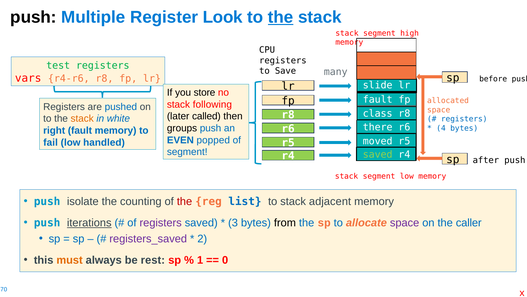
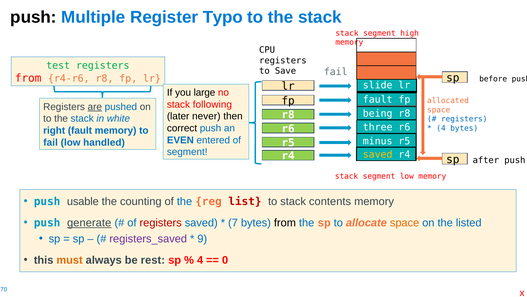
Look: Look -> Typo
the at (281, 17) underline: present -> none
Save many: many -> fail
vars at (28, 78): vars -> from
store: store -> large
are underline: none -> present
class: class -> being
called: called -> never
stack at (82, 118) colour: orange -> blue
there: there -> three
groups: groups -> correct
popped: popped -> entered
moved: moved -> minus
saved at (378, 154) colour: light green -> yellow
isolate: isolate -> usable
the at (184, 201) colour: red -> blue
list colour: blue -> red
adjacent: adjacent -> contents
iterations: iterations -> generate
registers at (161, 223) colour: purple -> red
3: 3 -> 7
space at (405, 223) colour: purple -> orange
caller: caller -> listed
2: 2 -> 9
1 at (200, 260): 1 -> 4
